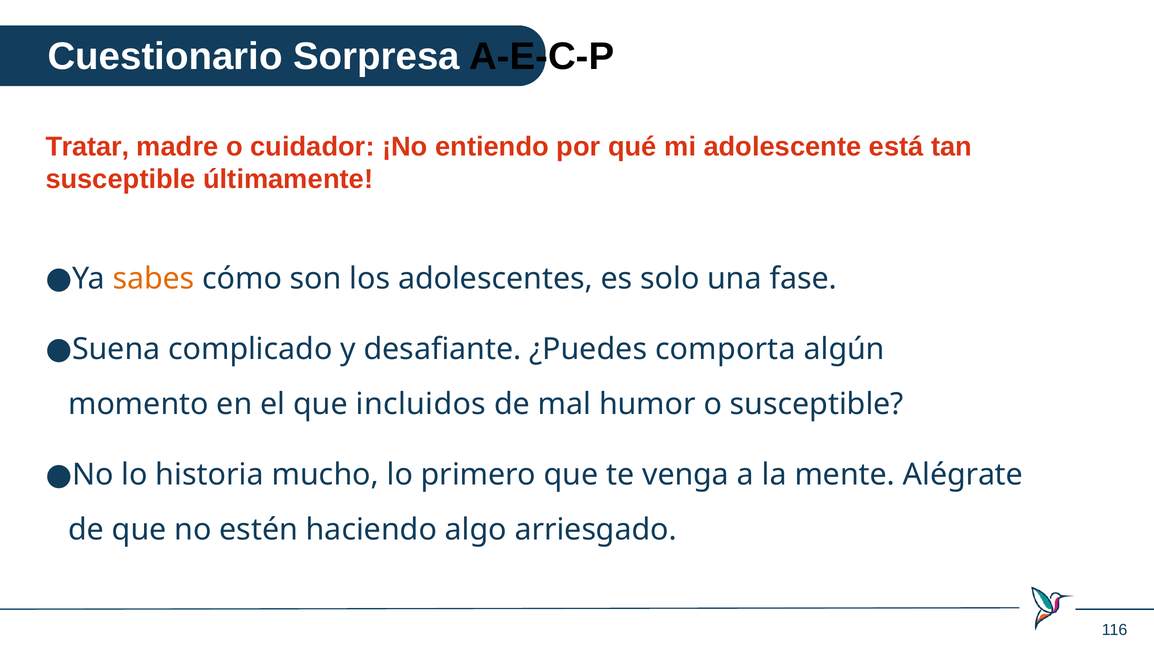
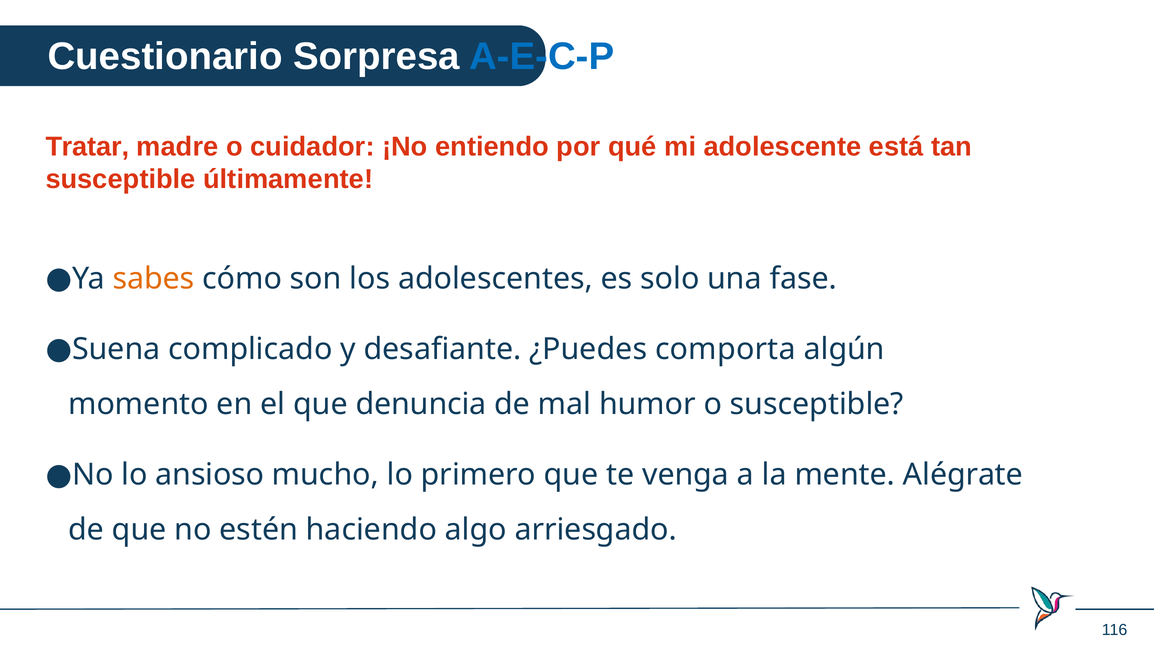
A-E-C-P colour: black -> blue
incluidos: incluidos -> denuncia
historia: historia -> ansioso
